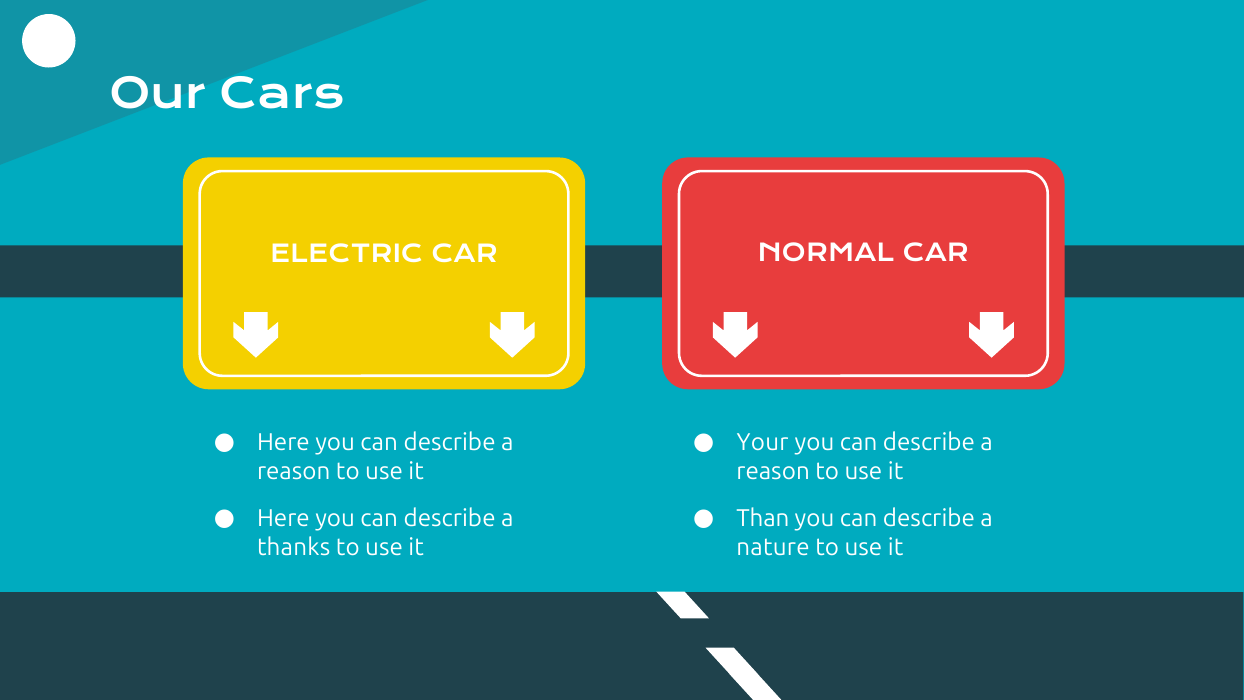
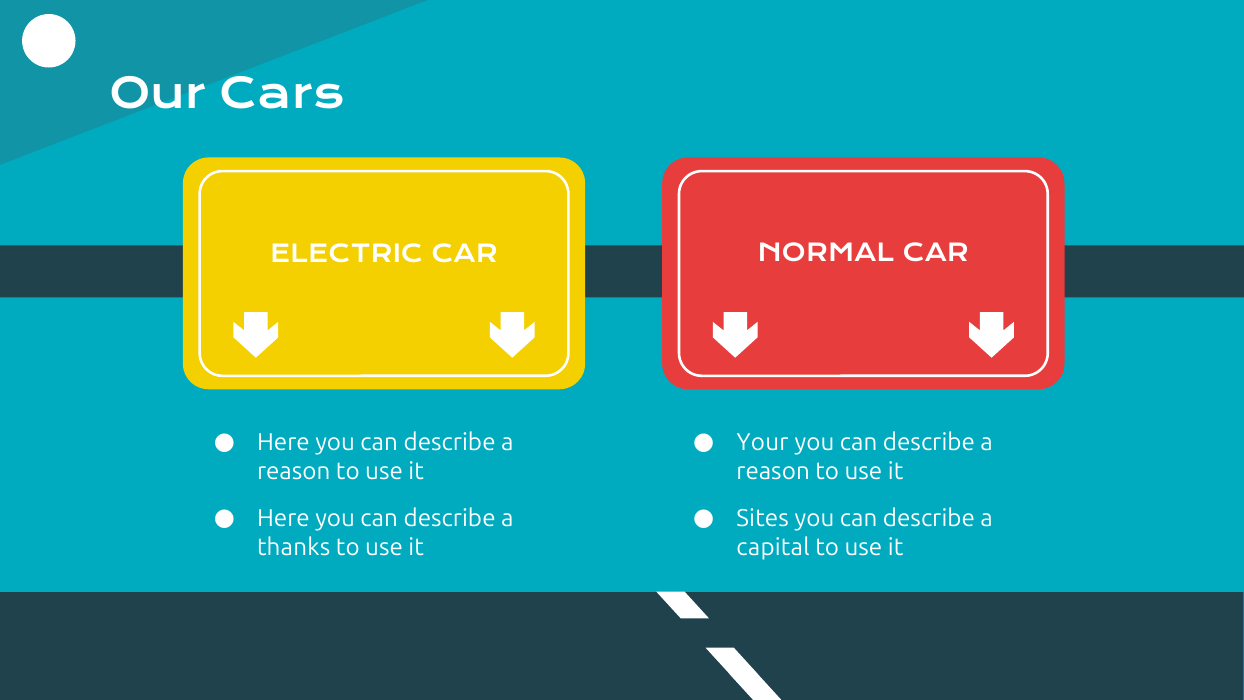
Than: Than -> Sites
nature: nature -> capital
